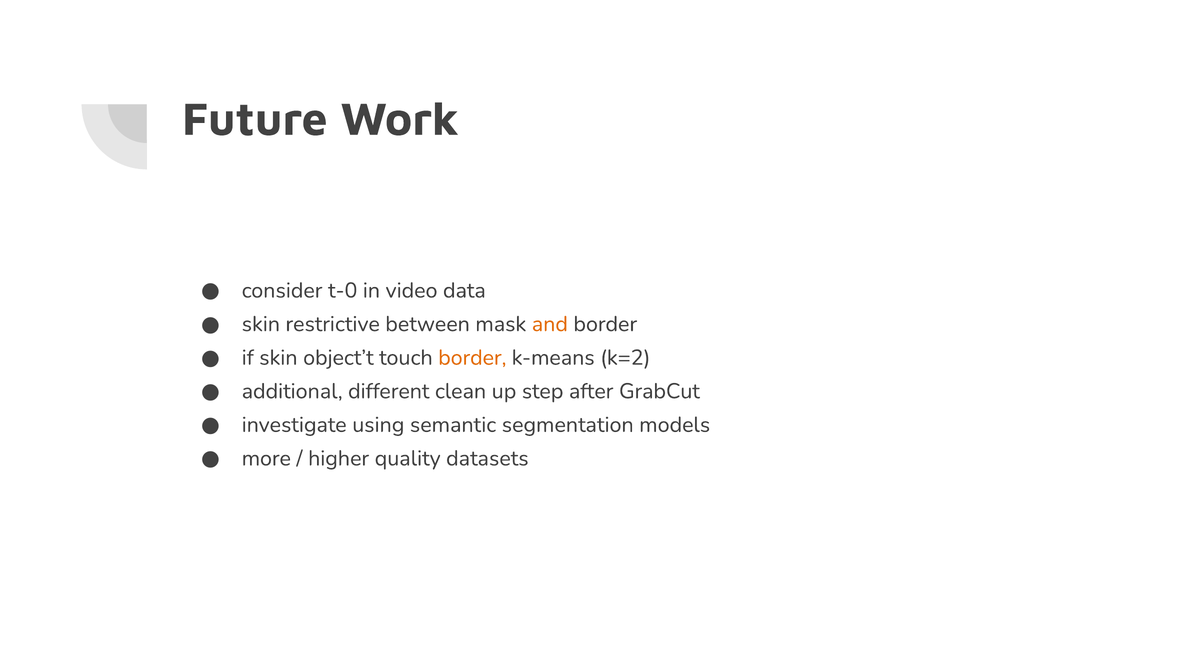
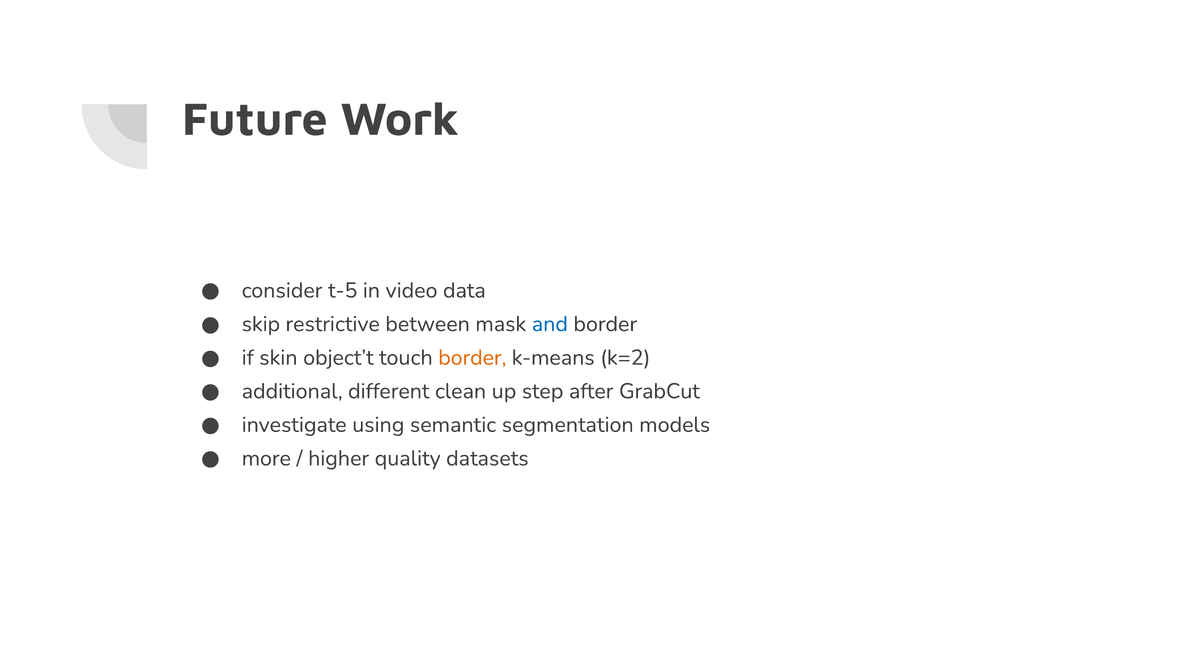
t-0: t-0 -> t-5
skin at (261, 324): skin -> skip
and colour: orange -> blue
